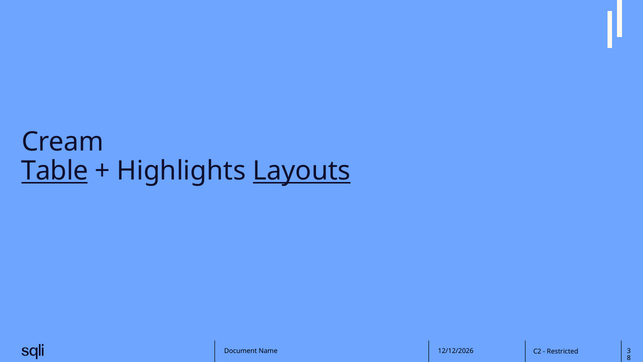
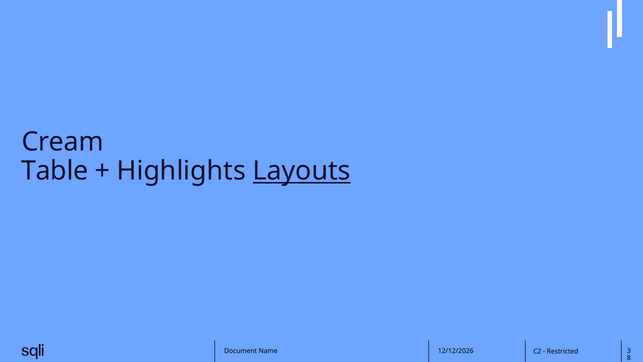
Table underline: present -> none
